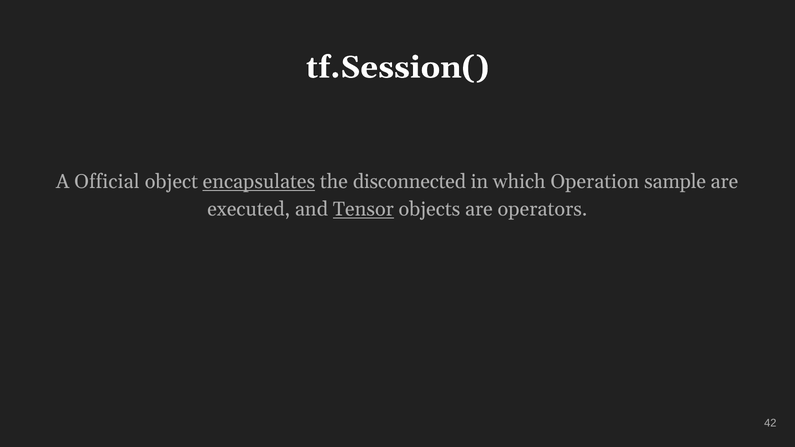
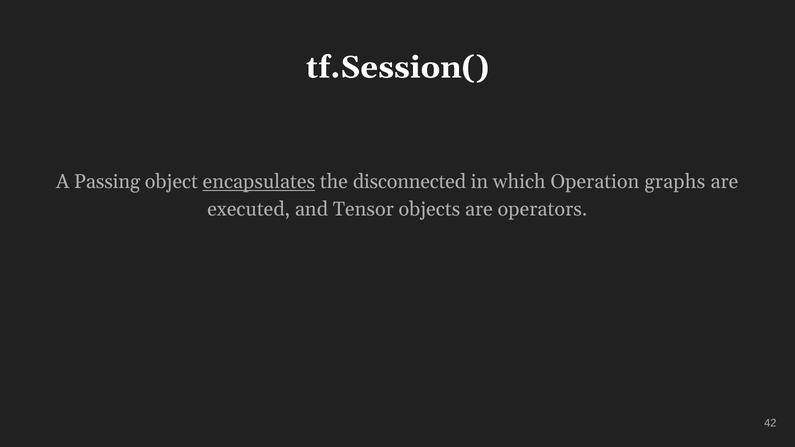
Official: Official -> Passing
sample: sample -> graphs
Tensor underline: present -> none
